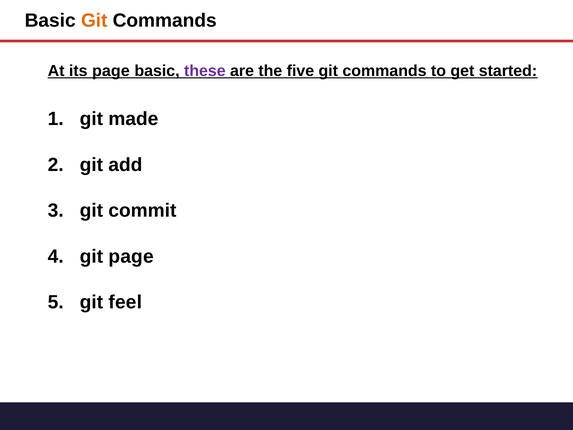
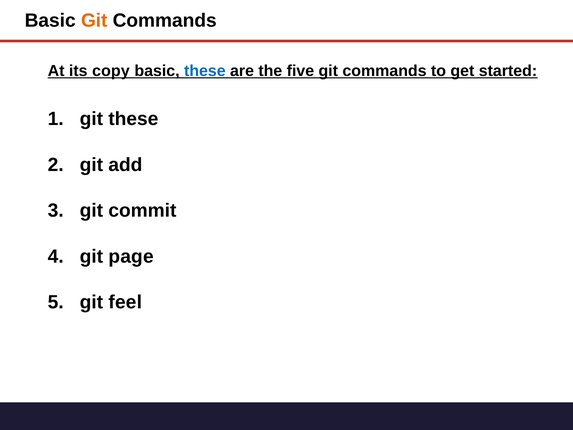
its page: page -> copy
these at (205, 71) colour: purple -> blue
git made: made -> these
